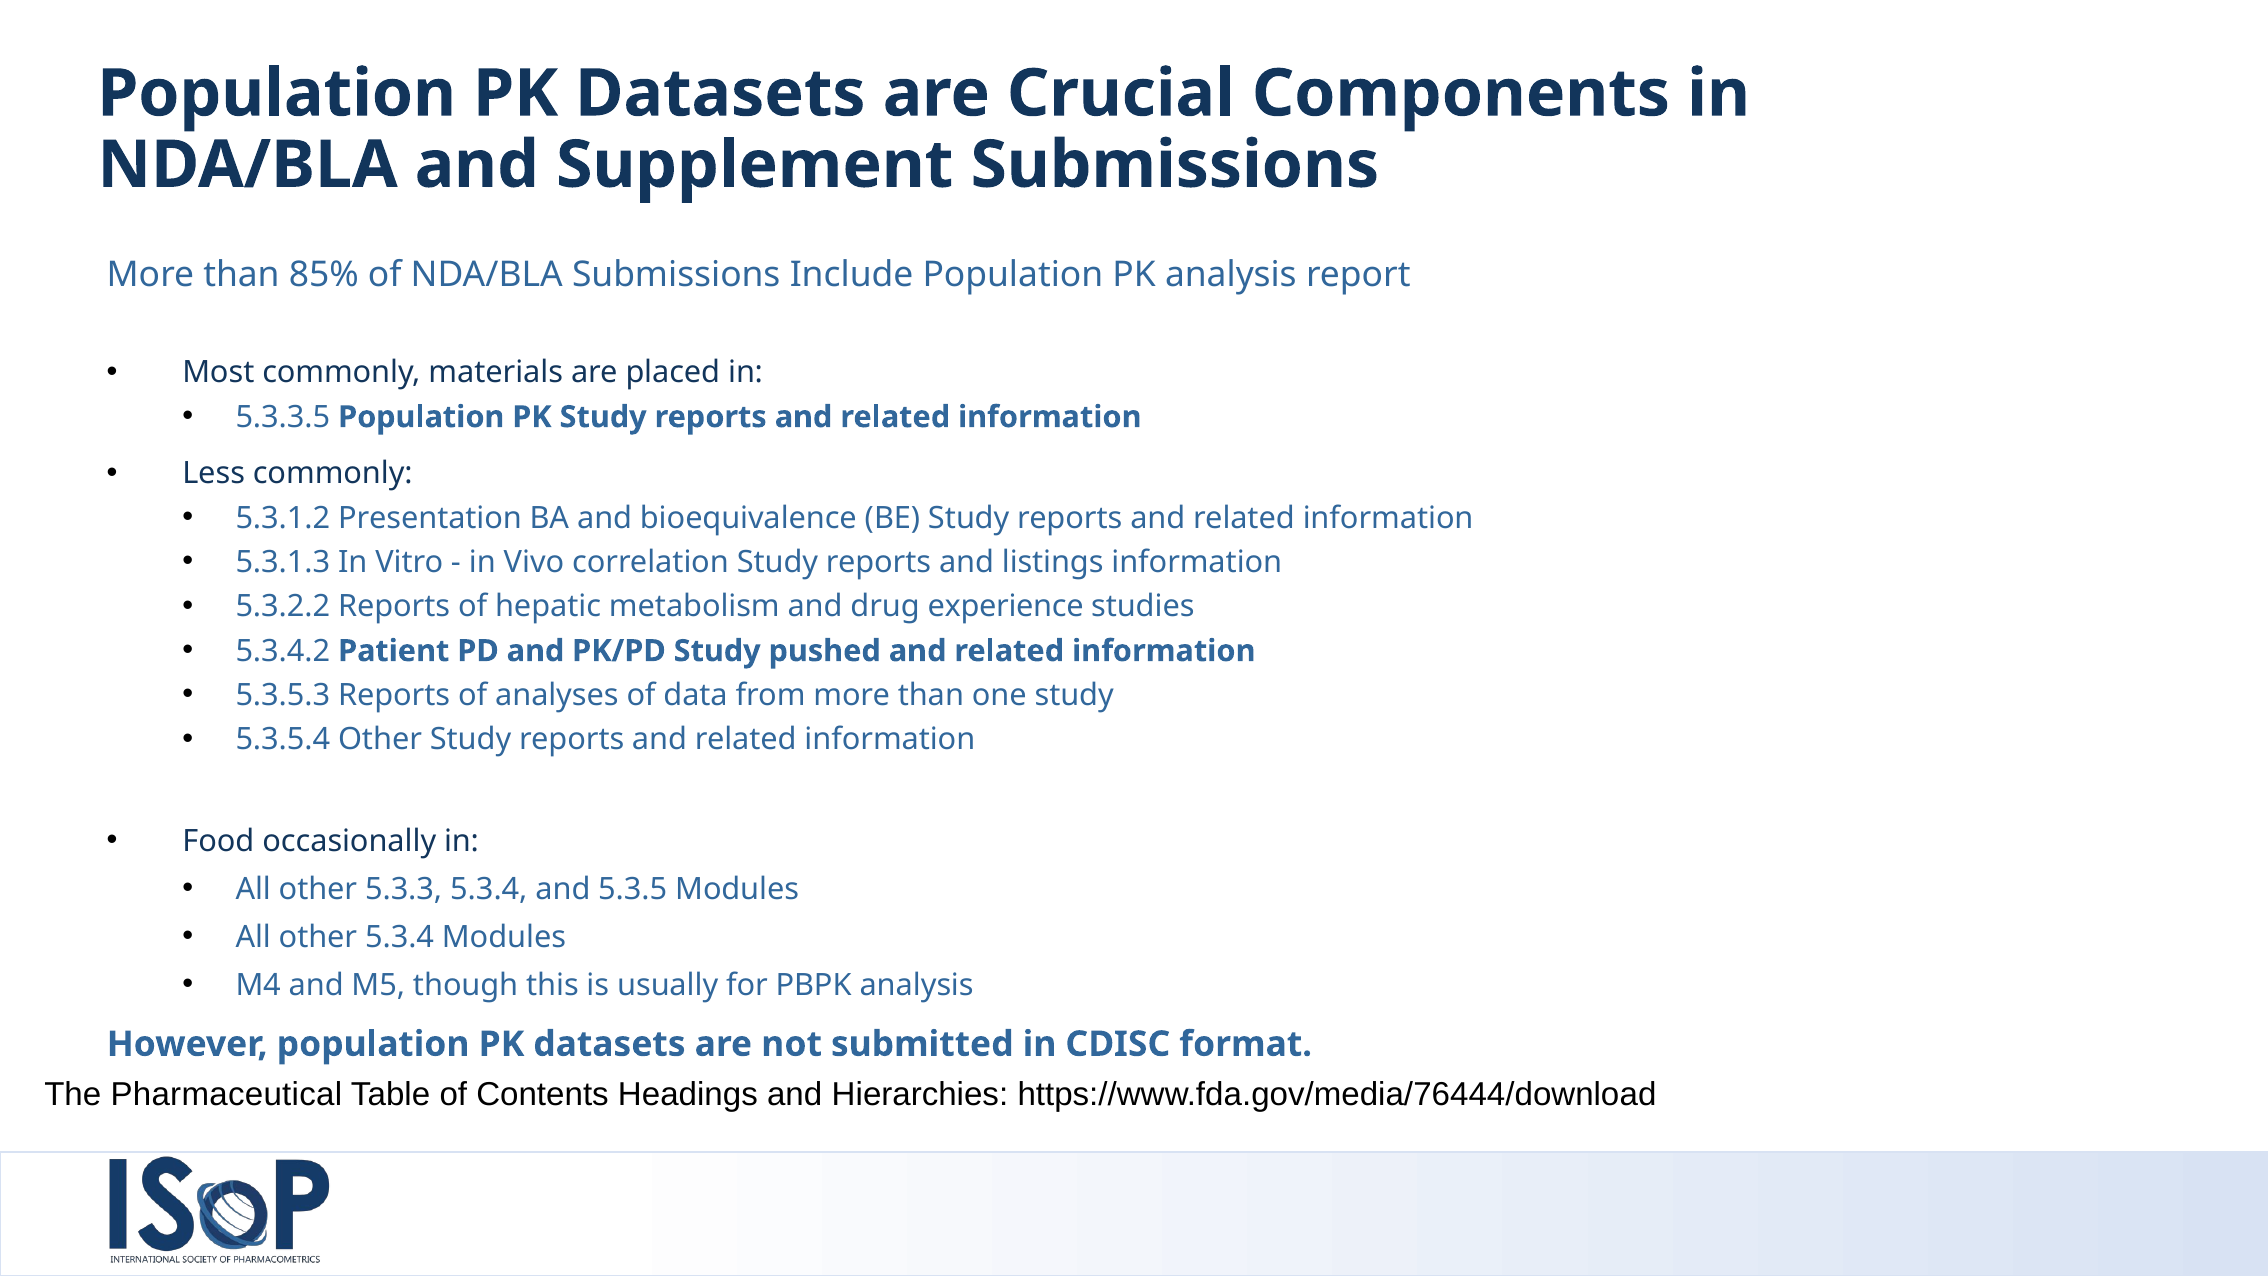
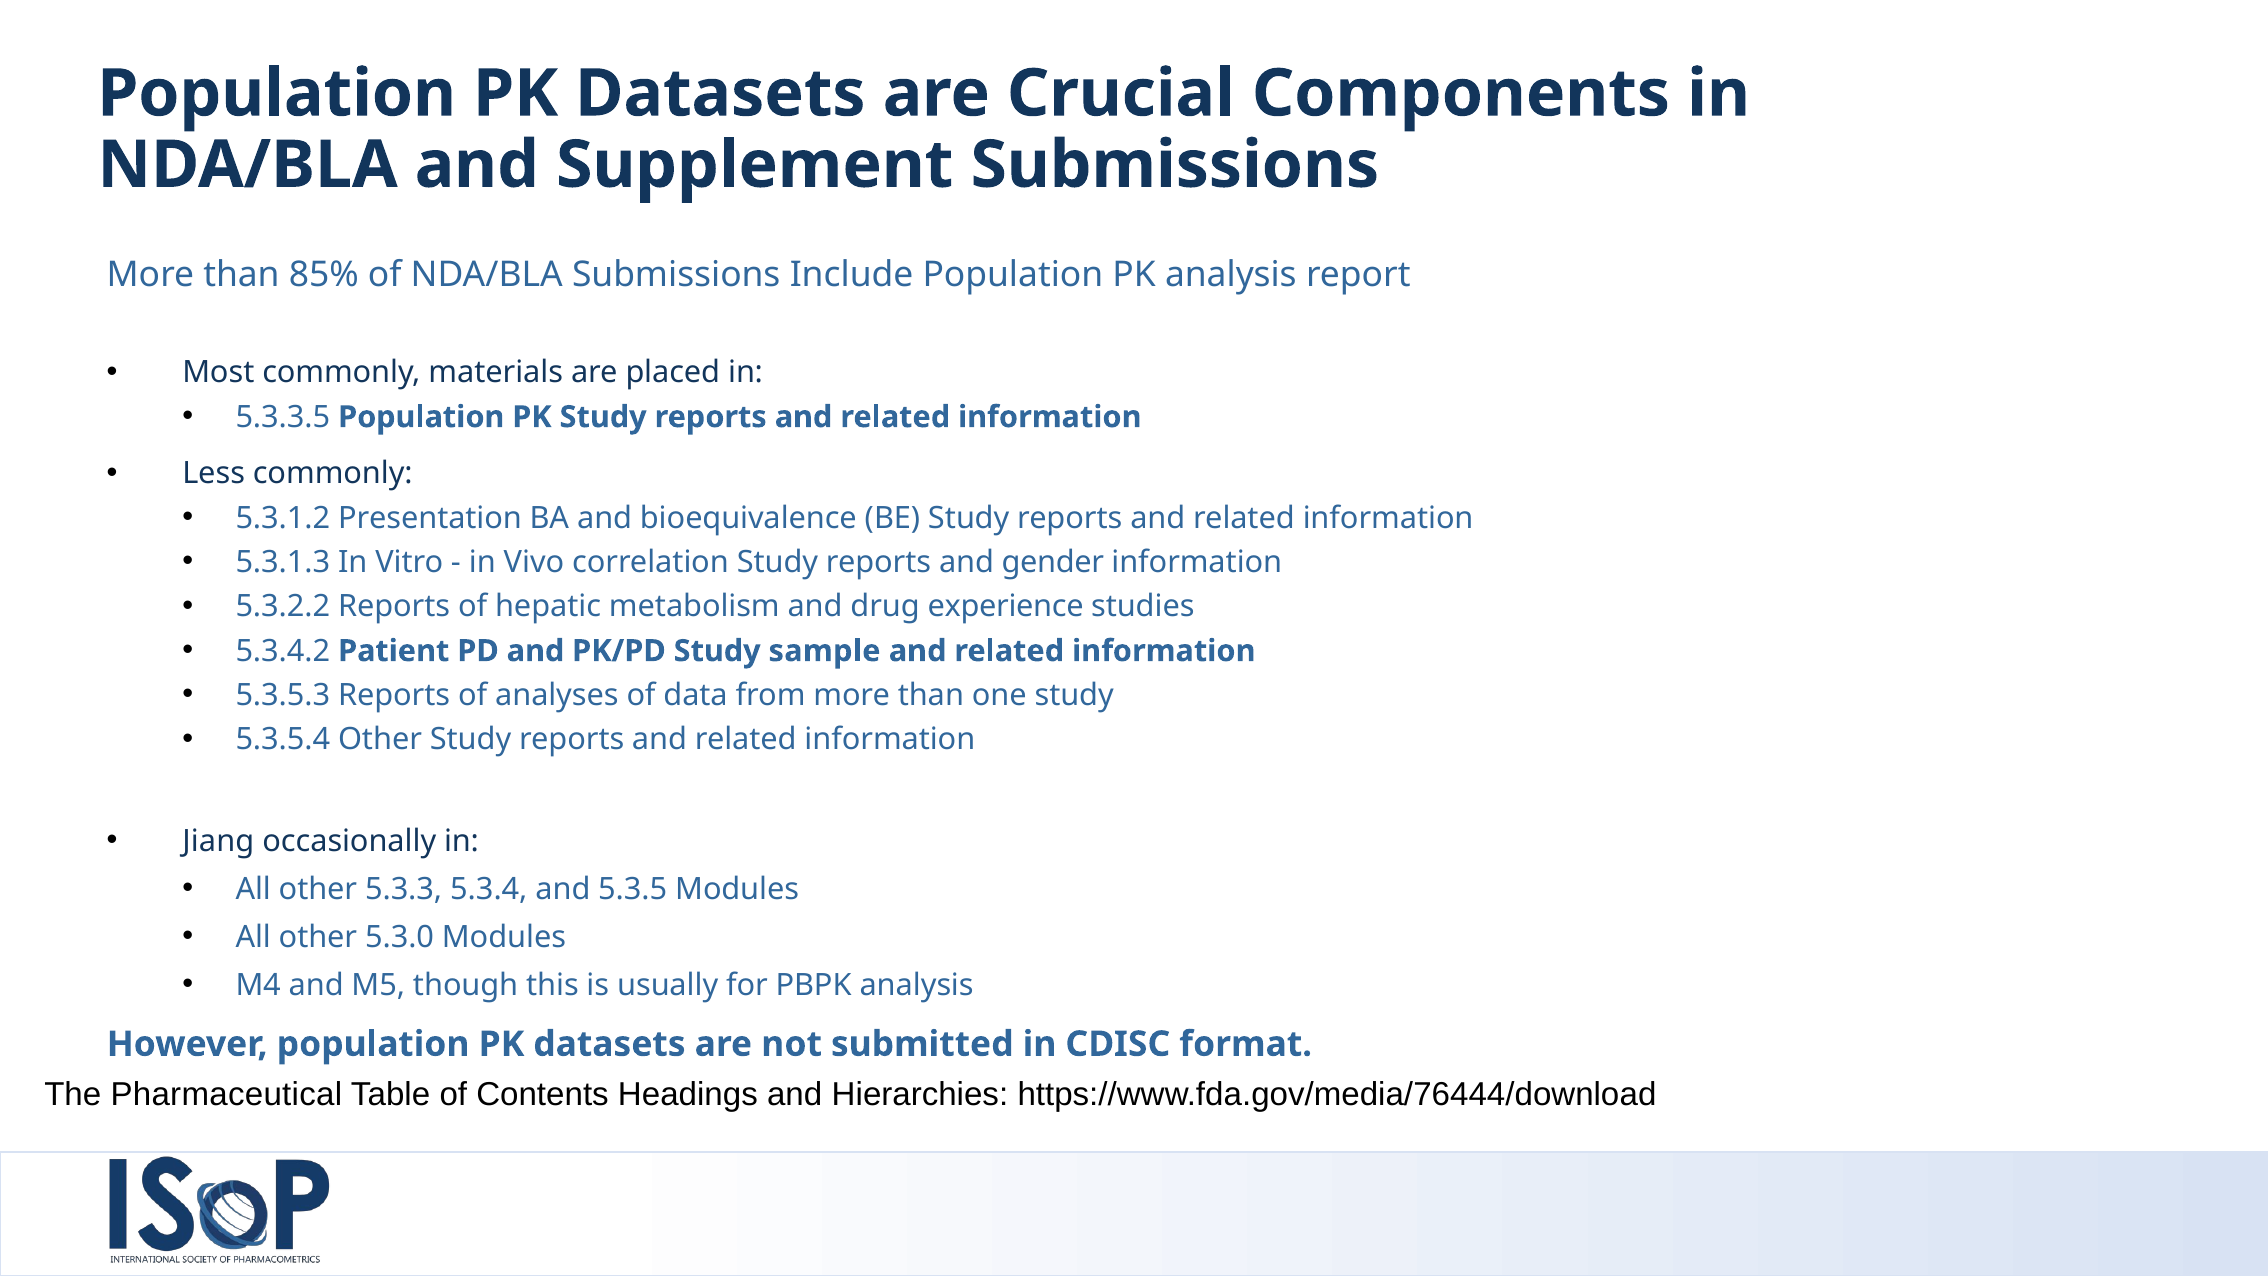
listings: listings -> gender
pushed: pushed -> sample
Food: Food -> Jiang
other 5.3.4: 5.3.4 -> 5.3.0
